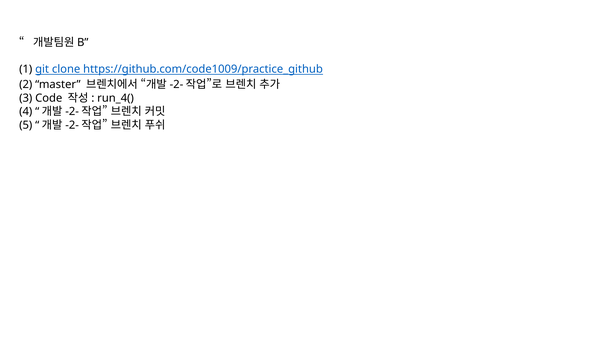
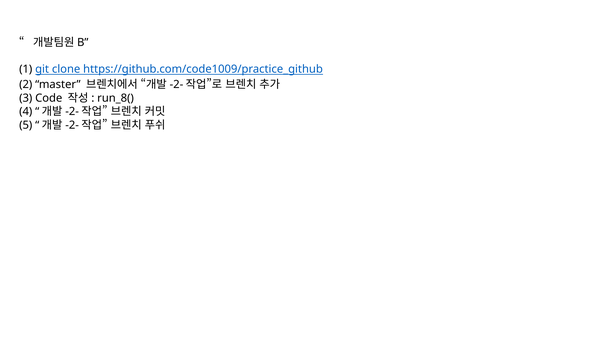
run_4(: run_4( -> run_8(
